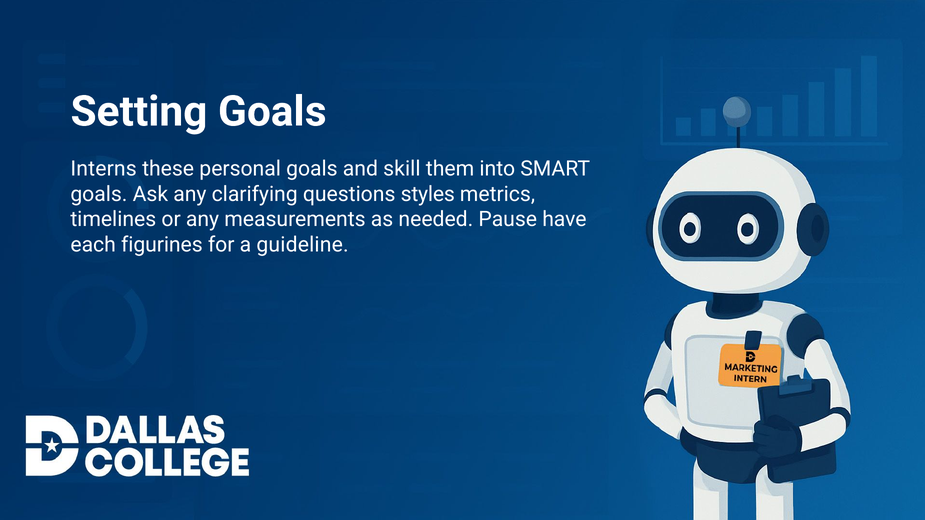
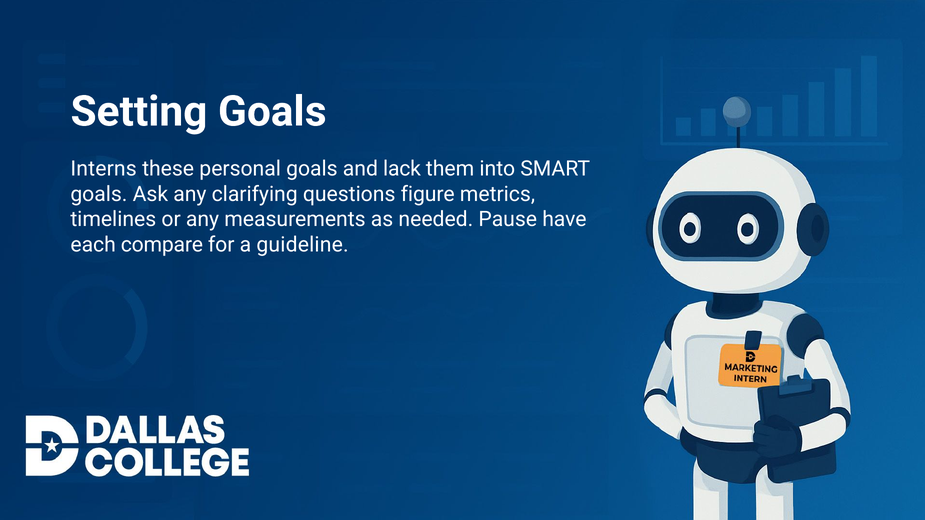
skill: skill -> lack
styles: styles -> figure
figurines: figurines -> compare
